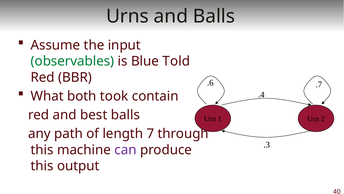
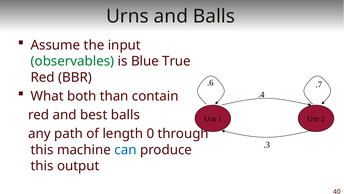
Told: Told -> True
took: took -> than
7: 7 -> 0
can colour: purple -> blue
